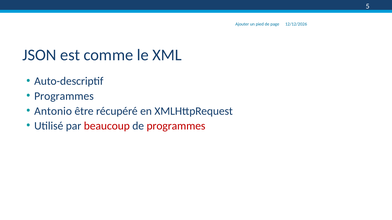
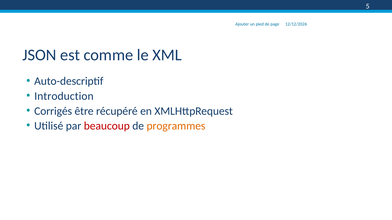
Programmes at (64, 96): Programmes -> Introduction
Antonio: Antonio -> Corrigés
programmes at (176, 126) colour: red -> orange
